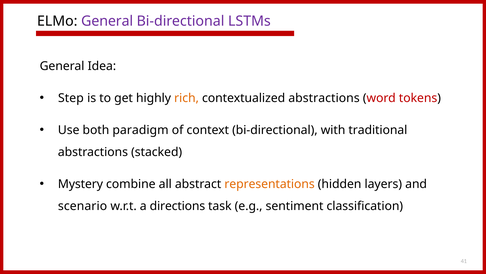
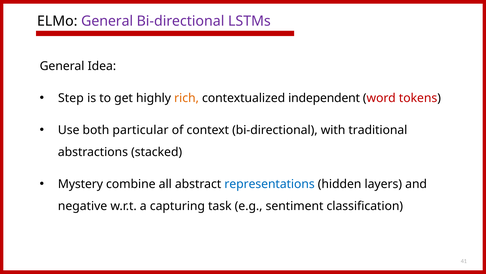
contextualized abstractions: abstractions -> independent
paradigm: paradigm -> particular
representations colour: orange -> blue
scenario: scenario -> negative
directions: directions -> capturing
